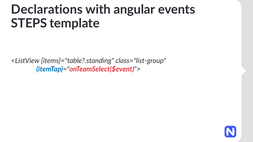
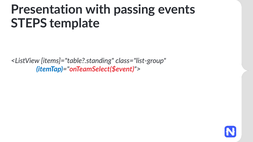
Declarations: Declarations -> Presentation
angular: angular -> passing
